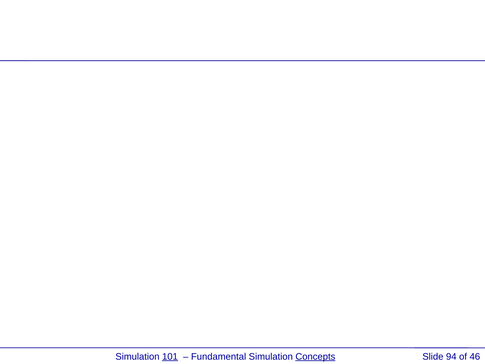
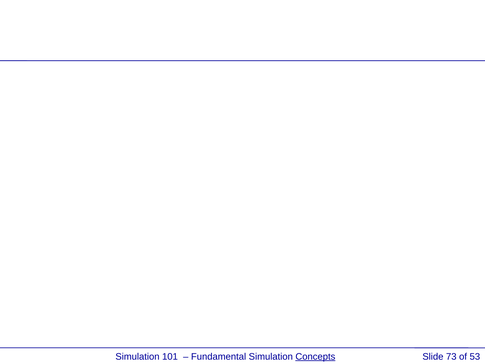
101 underline: present -> none
94: 94 -> 73
46: 46 -> 53
